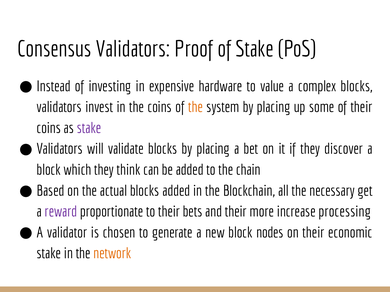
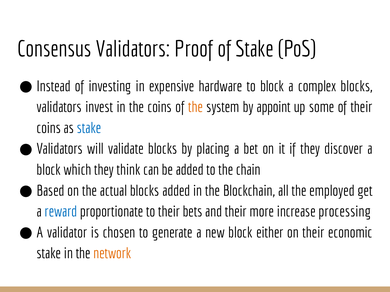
to value: value -> block
system by placing: placing -> appoint
stake at (89, 128) colour: purple -> blue
necessary: necessary -> employed
reward colour: purple -> blue
nodes: nodes -> either
